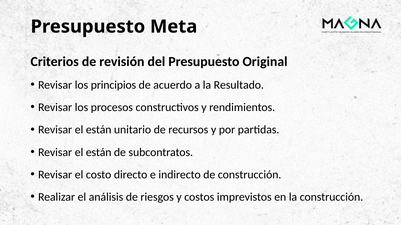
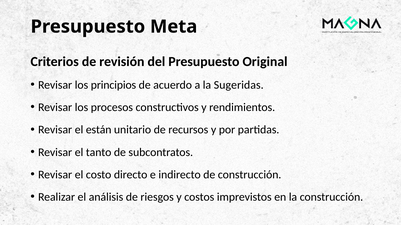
Resultado: Resultado -> Sugeridas
están at (99, 153): están -> tanto
